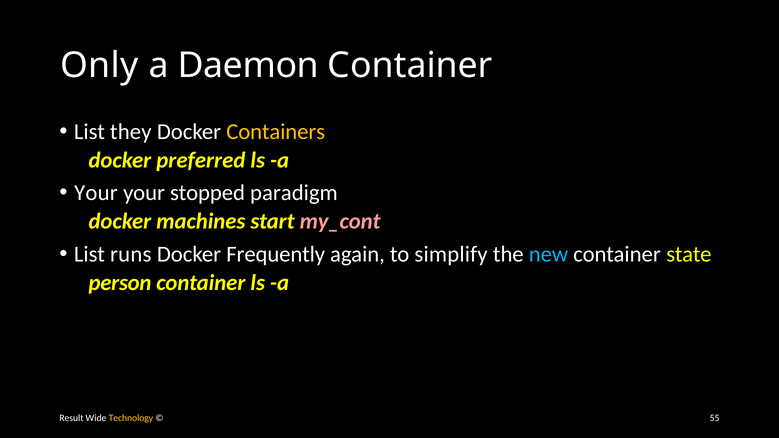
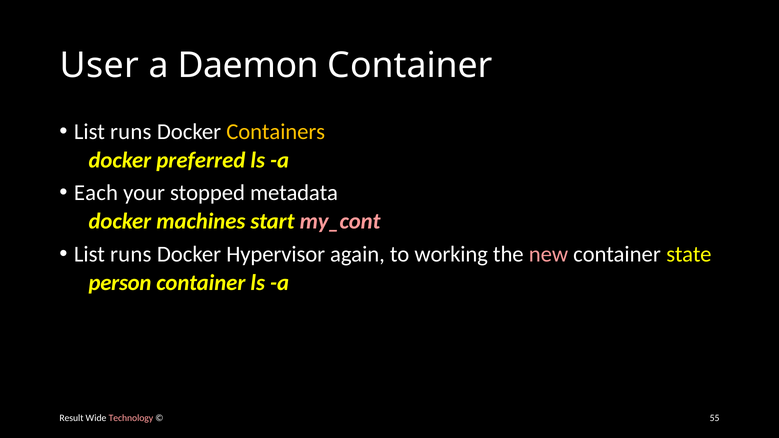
Only: Only -> User
they at (131, 132): they -> runs
Your at (96, 193): Your -> Each
paradigm: paradigm -> metadata
Frequently: Frequently -> Hypervisor
simplify: simplify -> working
new colour: light blue -> pink
Technology colour: yellow -> pink
